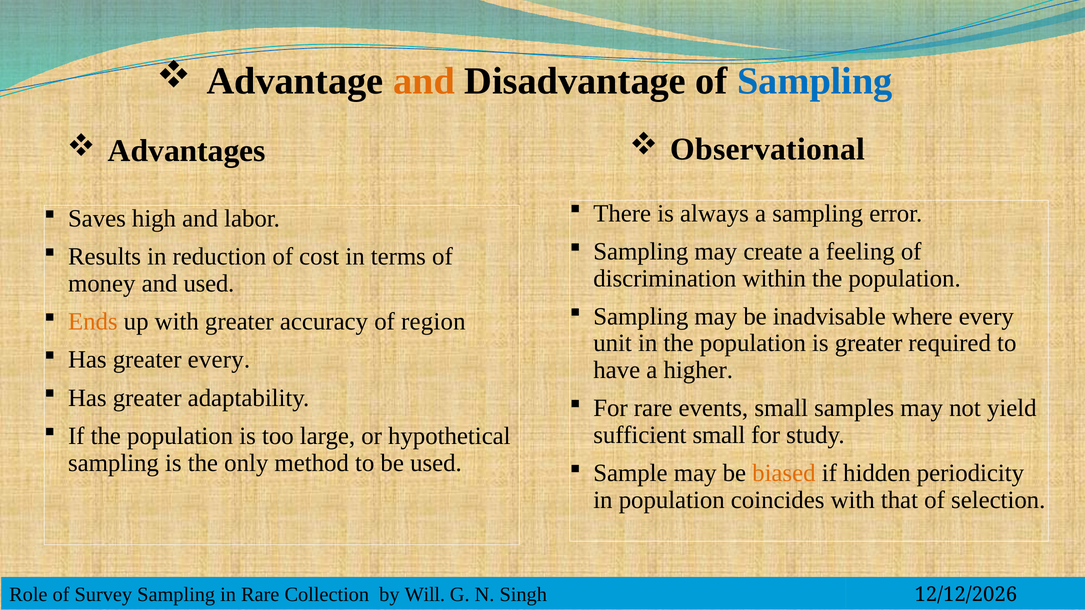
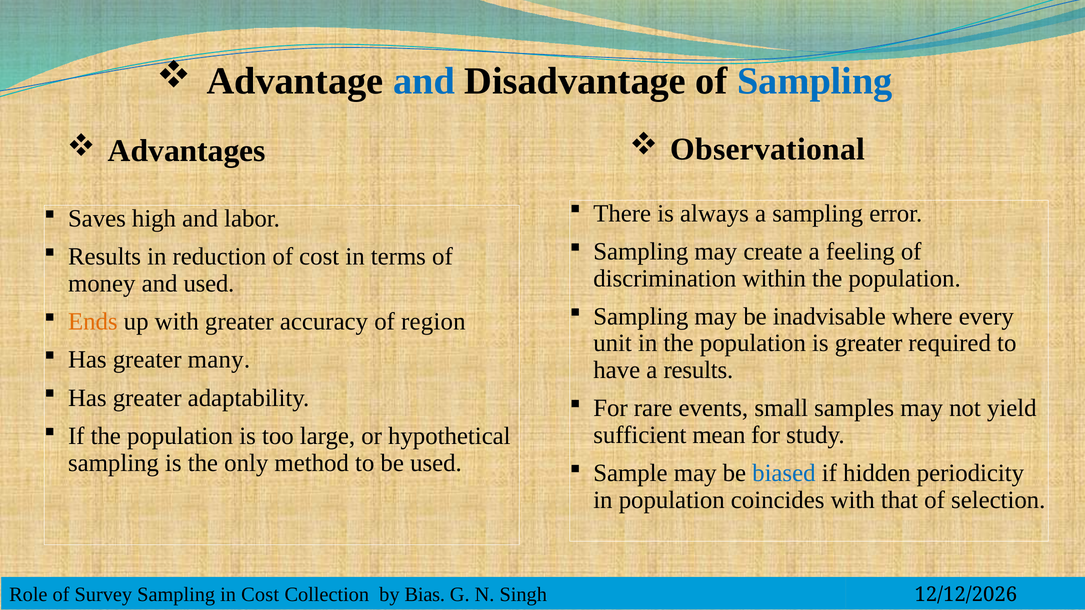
and at (424, 81) colour: orange -> blue
greater every: every -> many
a higher: higher -> results
sufficient small: small -> mean
biased colour: orange -> blue
in Rare: Rare -> Cost
Will: Will -> Bias
